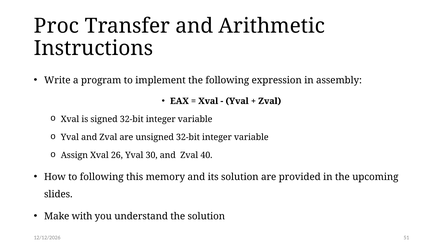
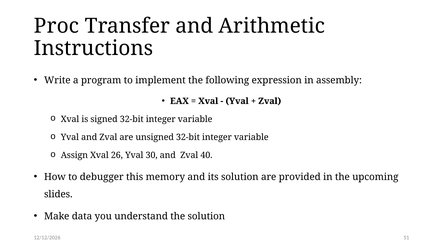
to following: following -> debugger
with: with -> data
